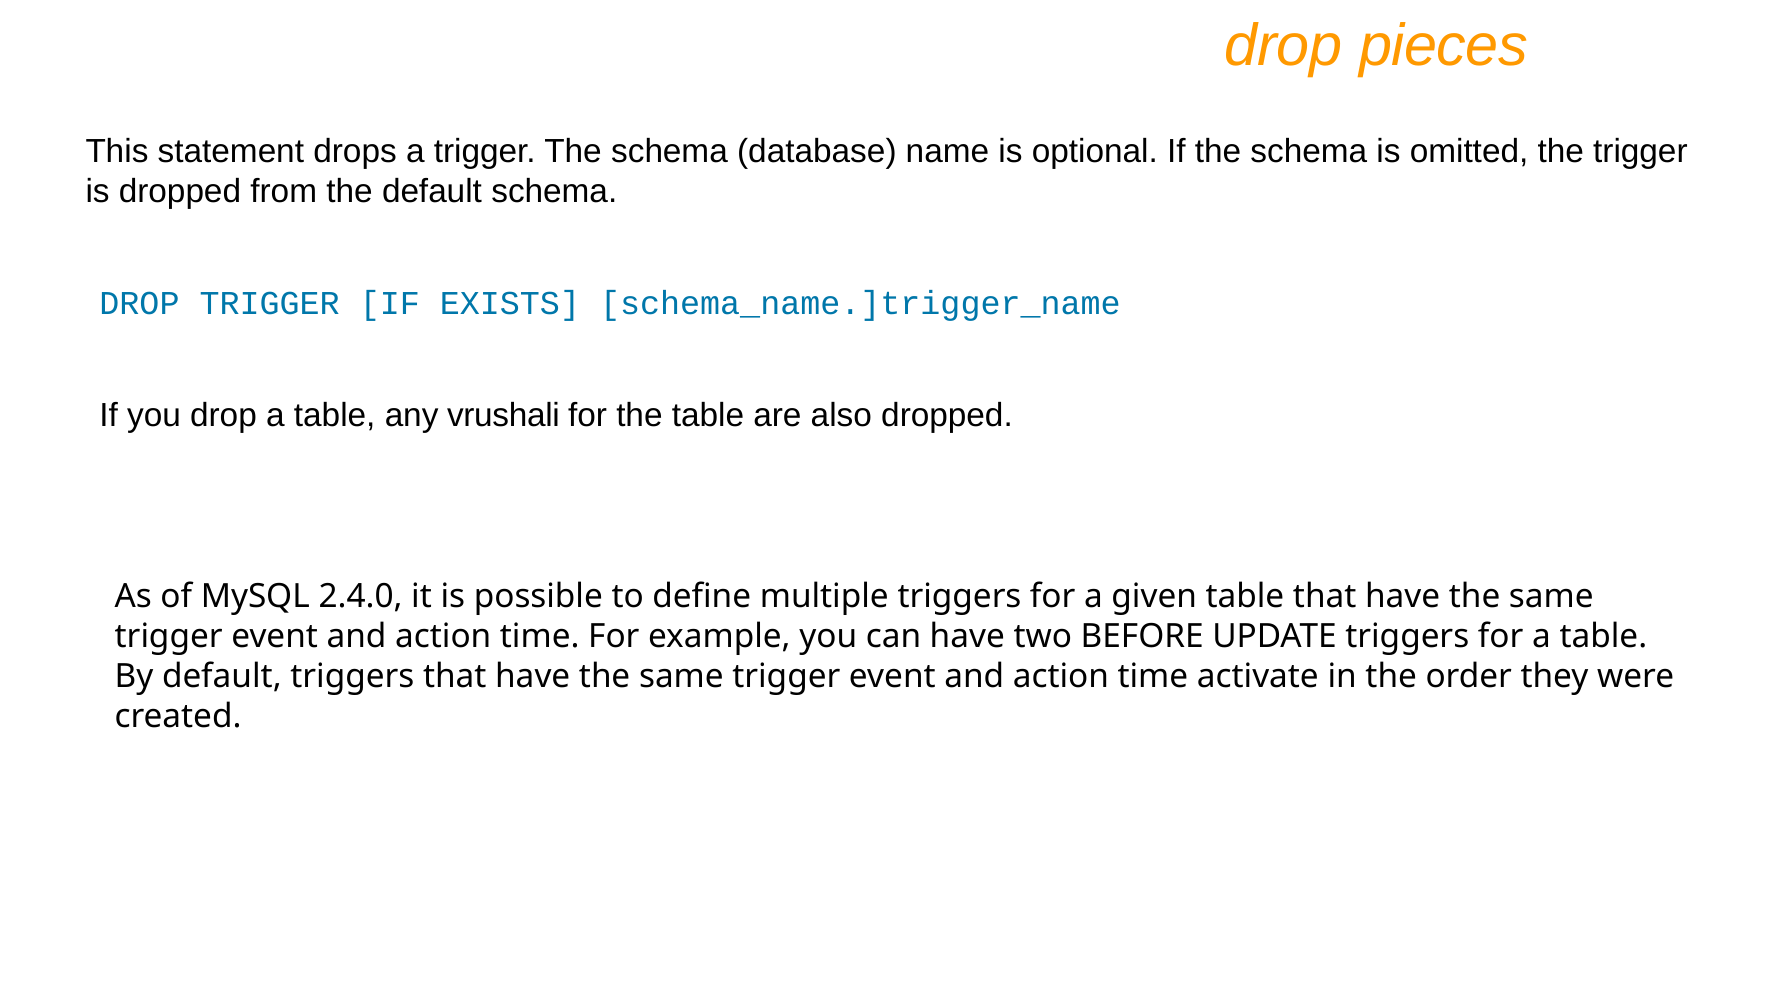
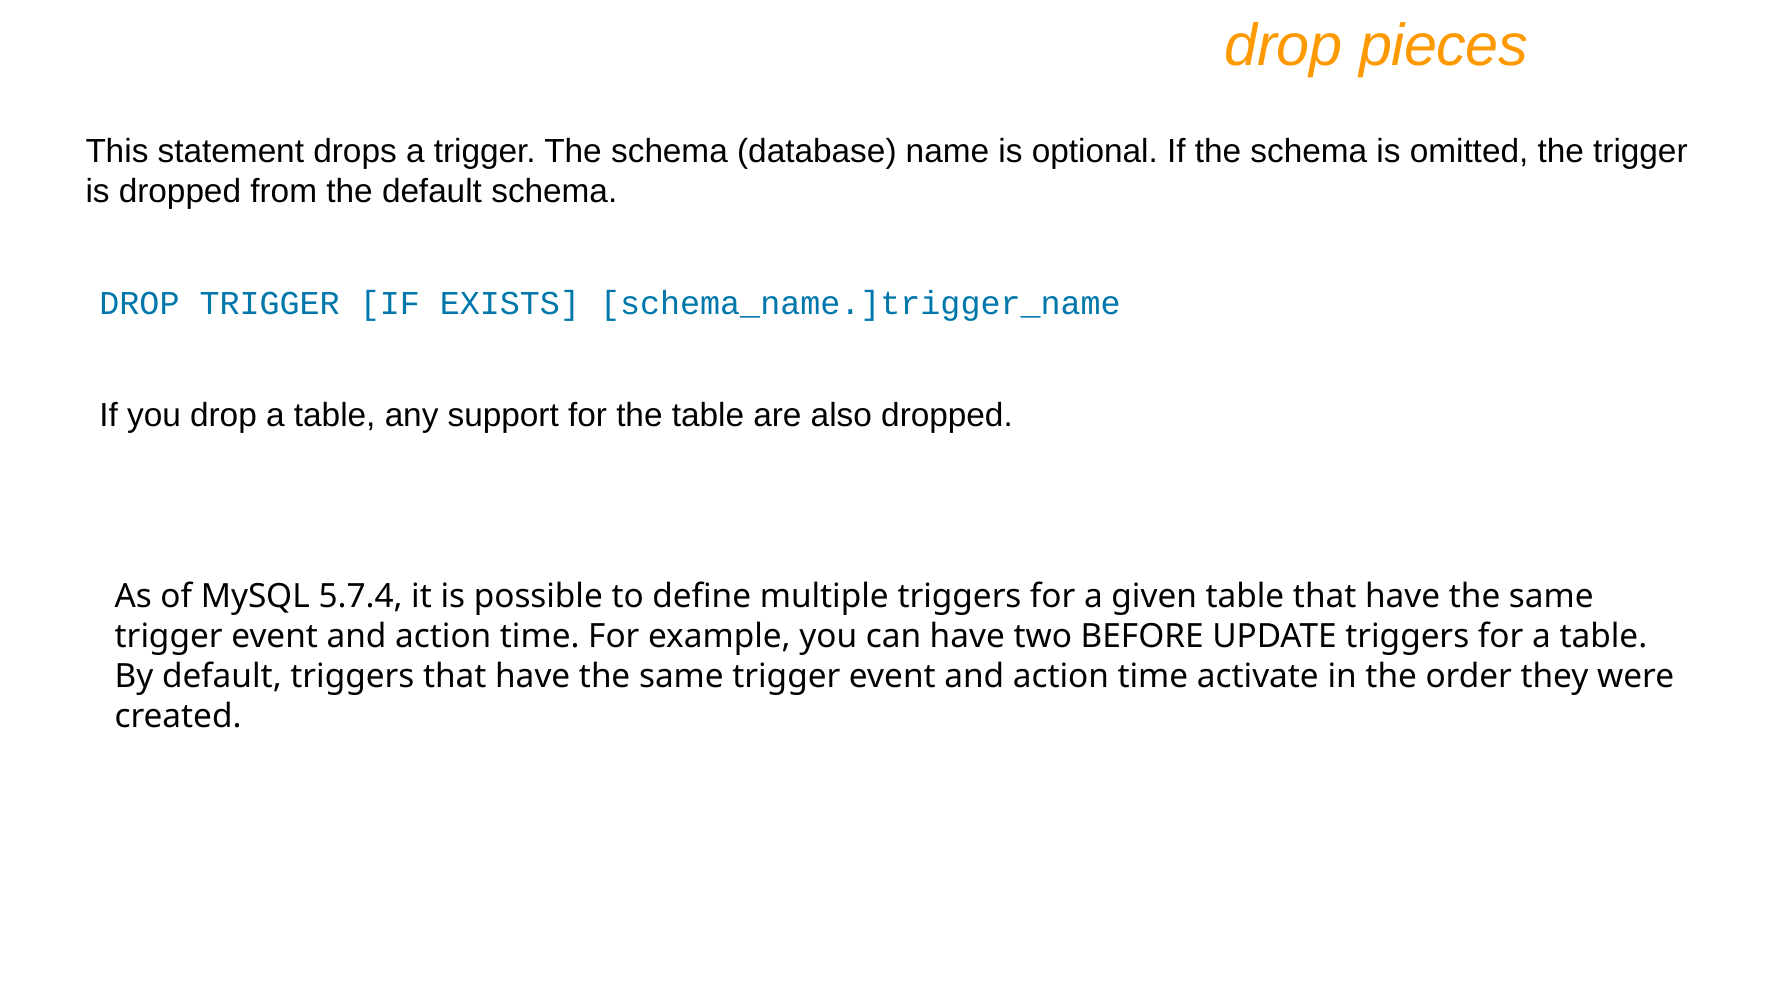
vrushali: vrushali -> support
2.4.0: 2.4.0 -> 5.7.4
